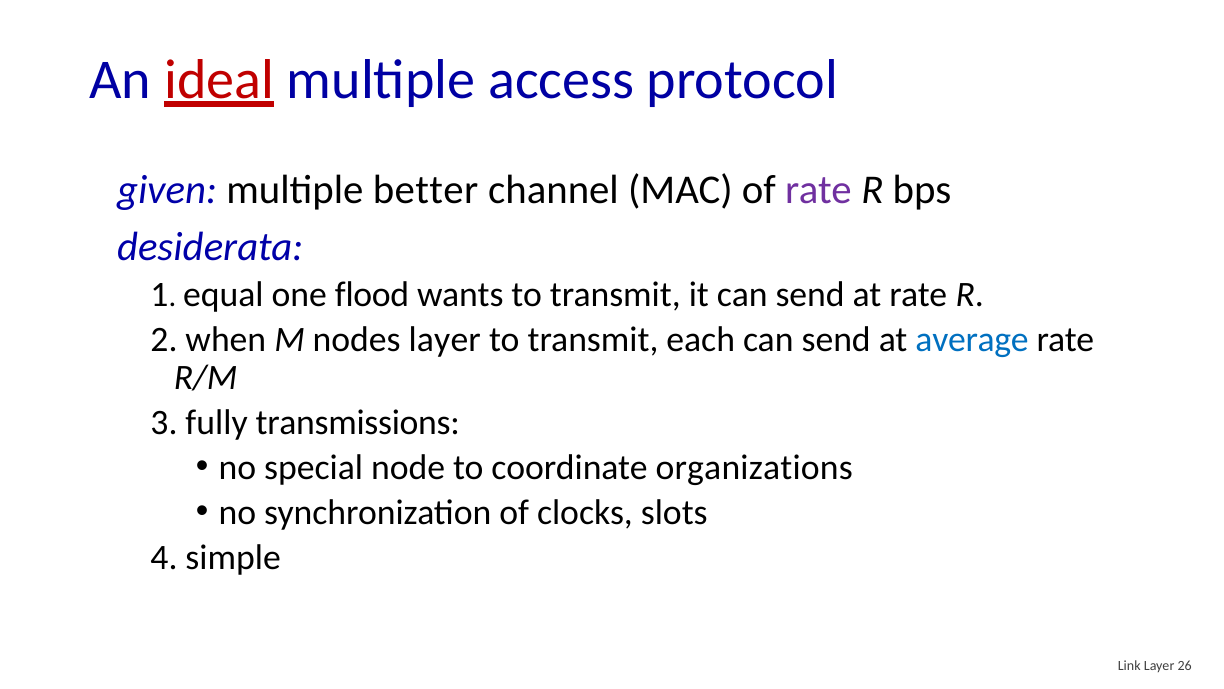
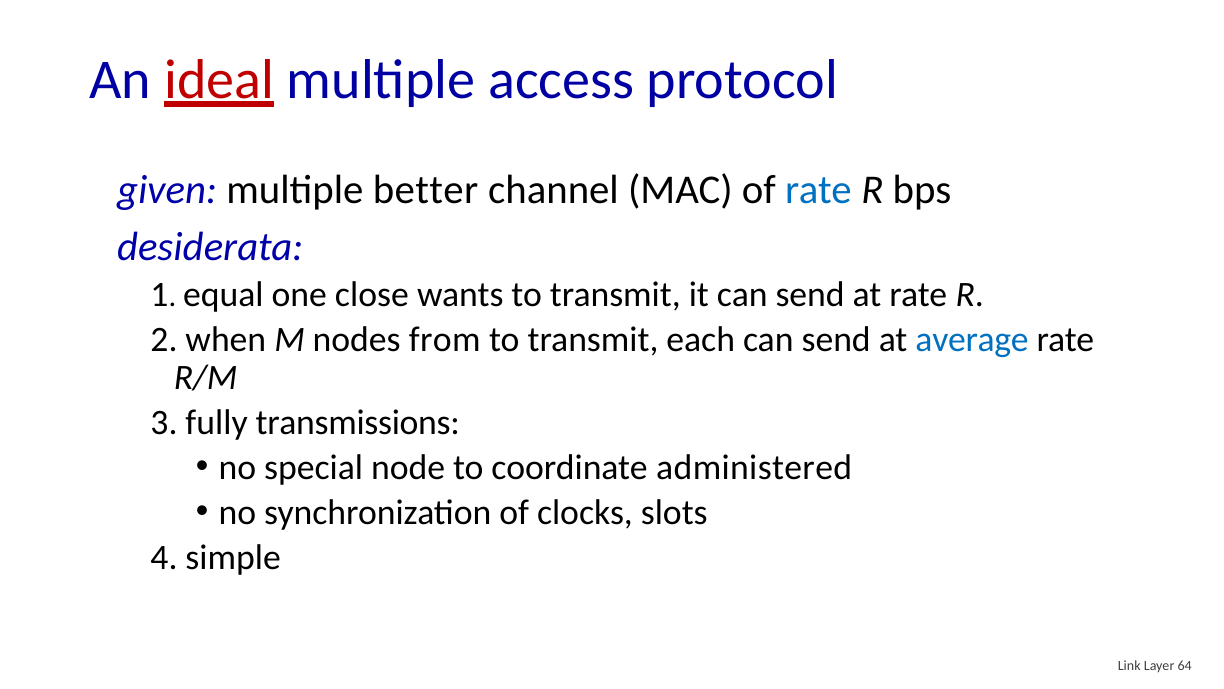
rate at (818, 190) colour: purple -> blue
flood: flood -> close
nodes layer: layer -> from
organizations: organizations -> administered
26: 26 -> 64
